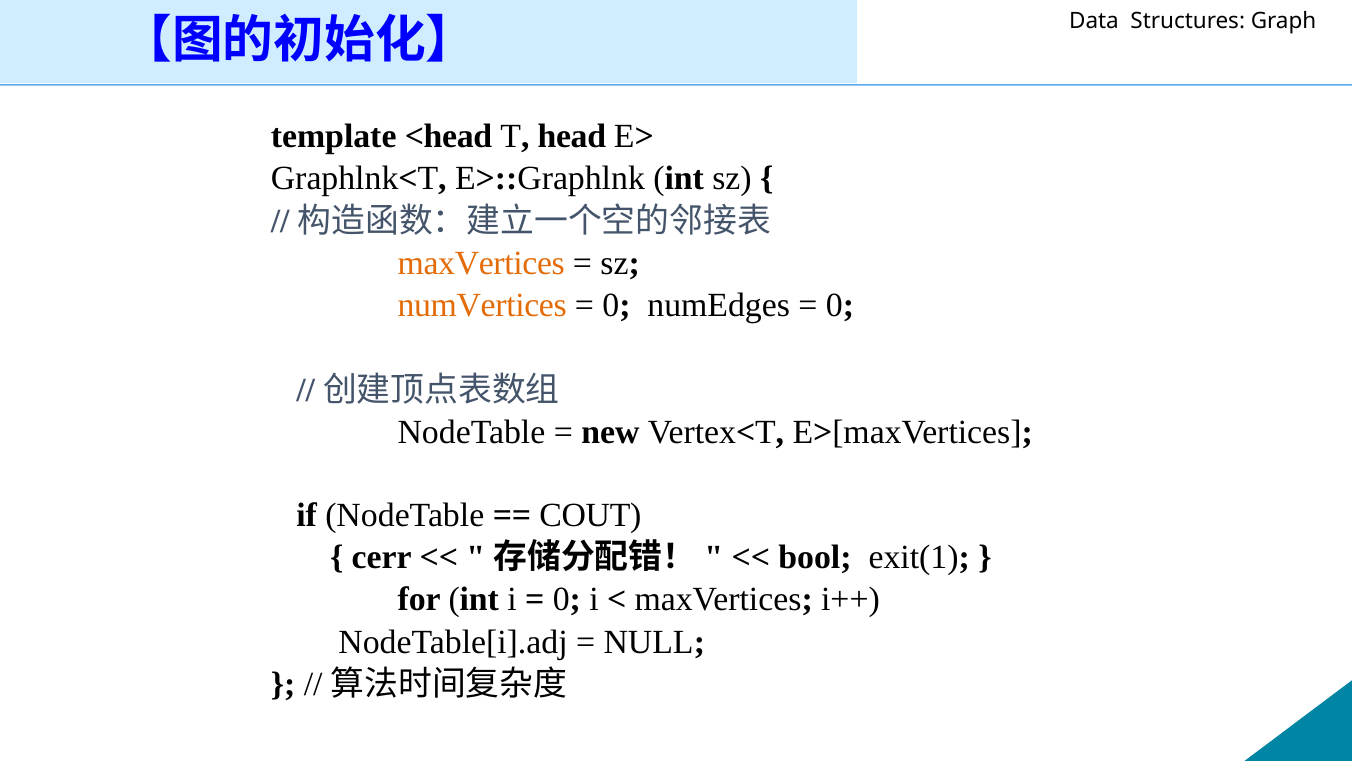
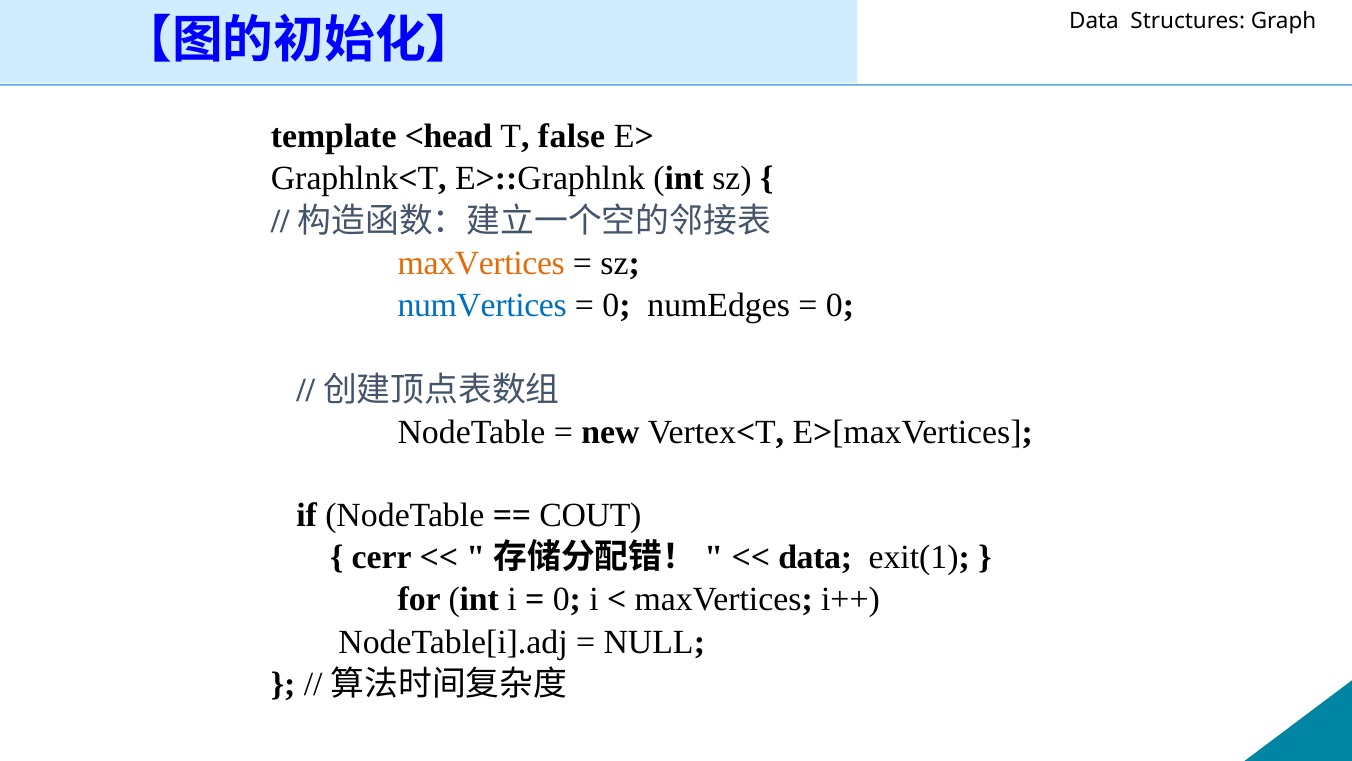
head: head -> false
numVertices colour: orange -> blue
bool at (815, 557): bool -> data
